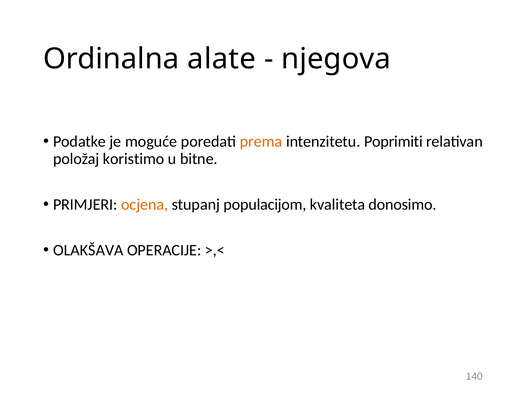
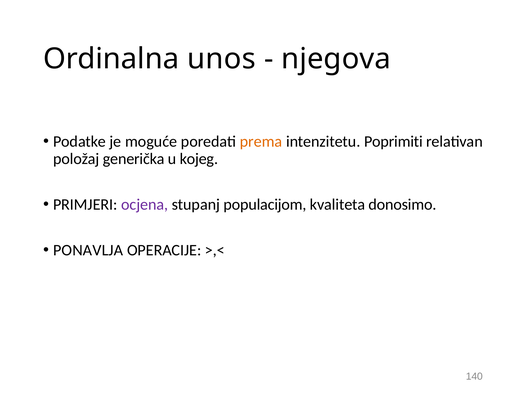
alate: alate -> unos
koristimo: koristimo -> generička
bitne: bitne -> kojeg
ocjena colour: orange -> purple
OLAKŠAVA: OLAKŠAVA -> PONAVLJA
